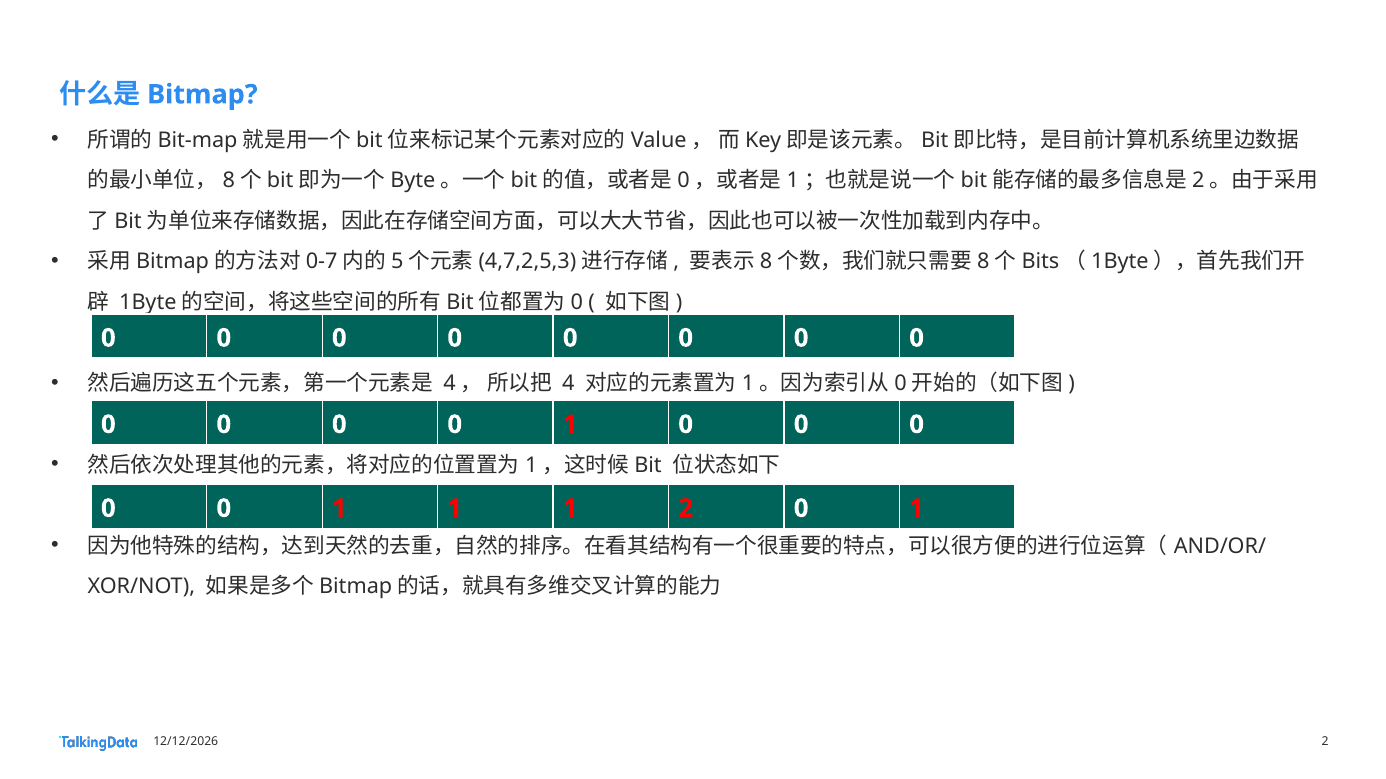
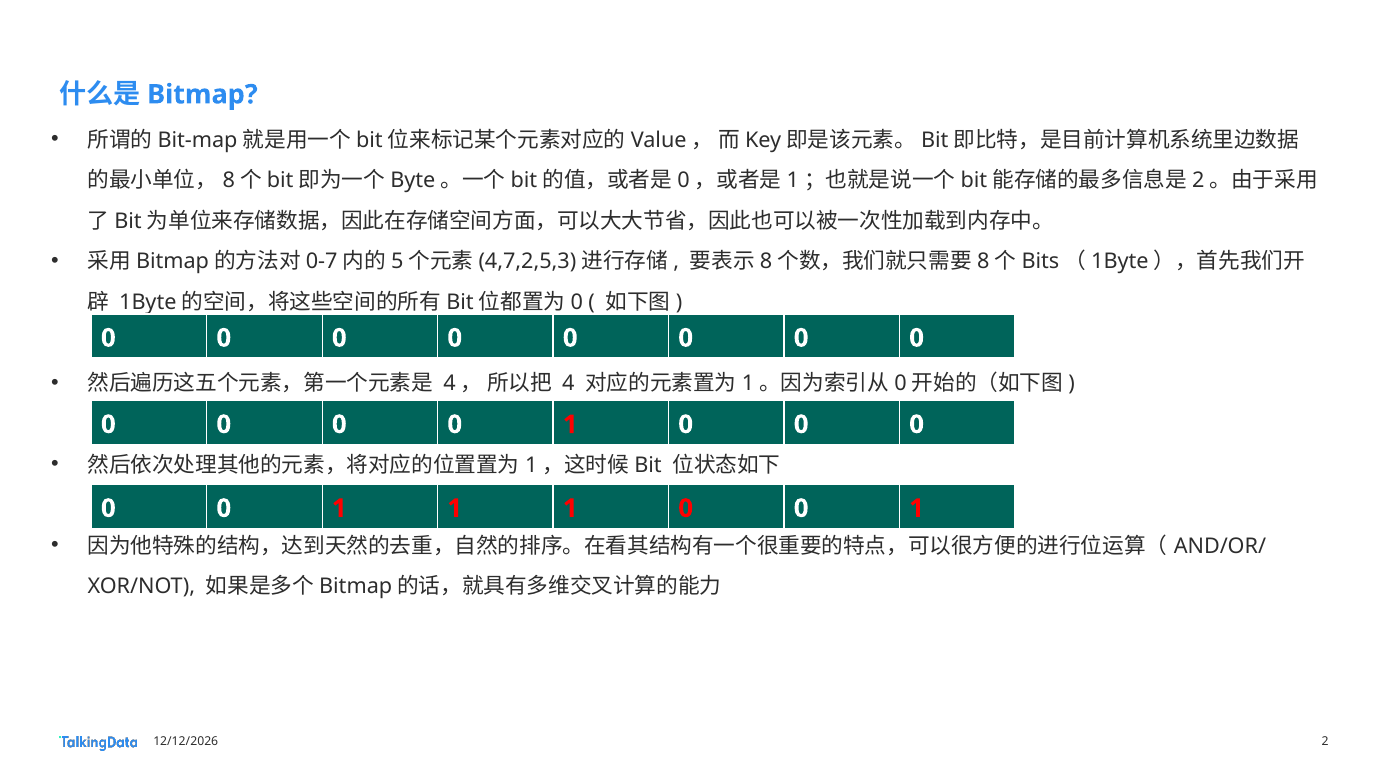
1 1 2: 2 -> 0
